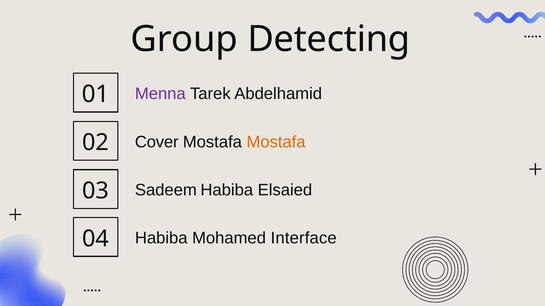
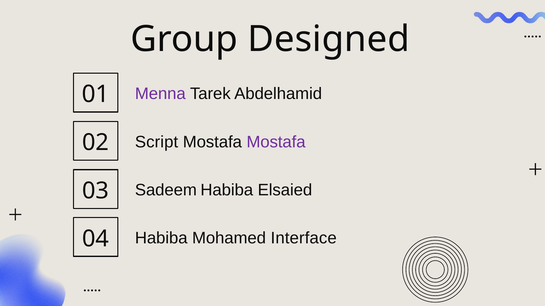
Detecting: Detecting -> Designed
Cover: Cover -> Script
Mostafa at (276, 142) colour: orange -> purple
